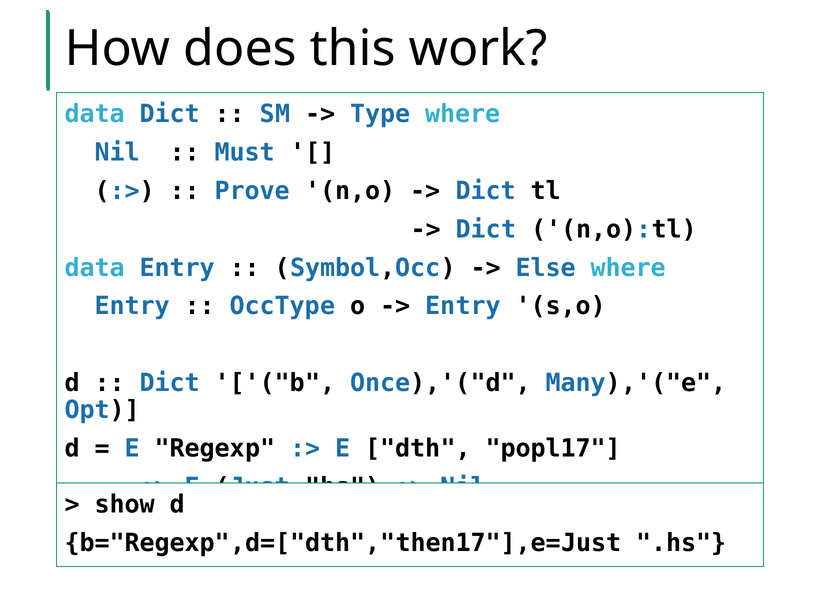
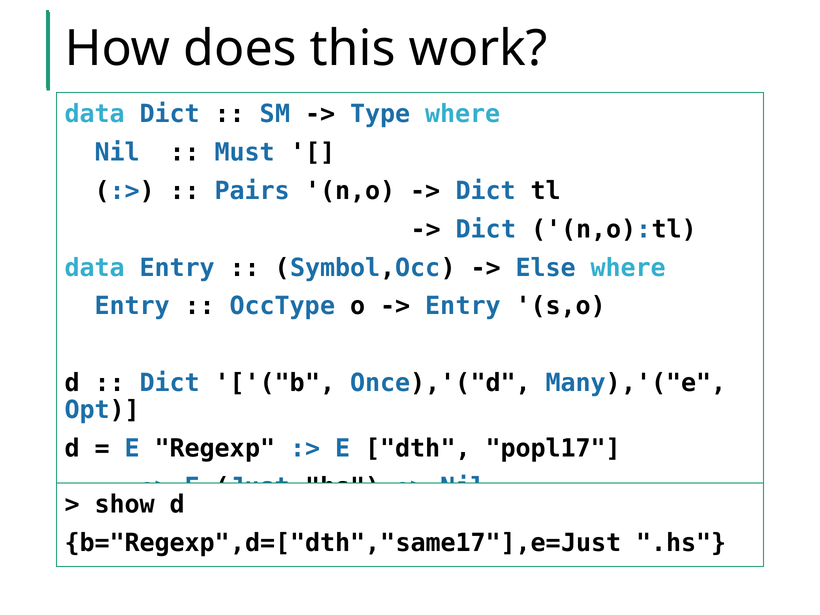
Prove: Prove -> Pairs
b="Regexp",d=["dth","then17"],e=Just: b="Regexp",d=["dth","then17"],e=Just -> b="Regexp",d=["dth","same17"],e=Just
